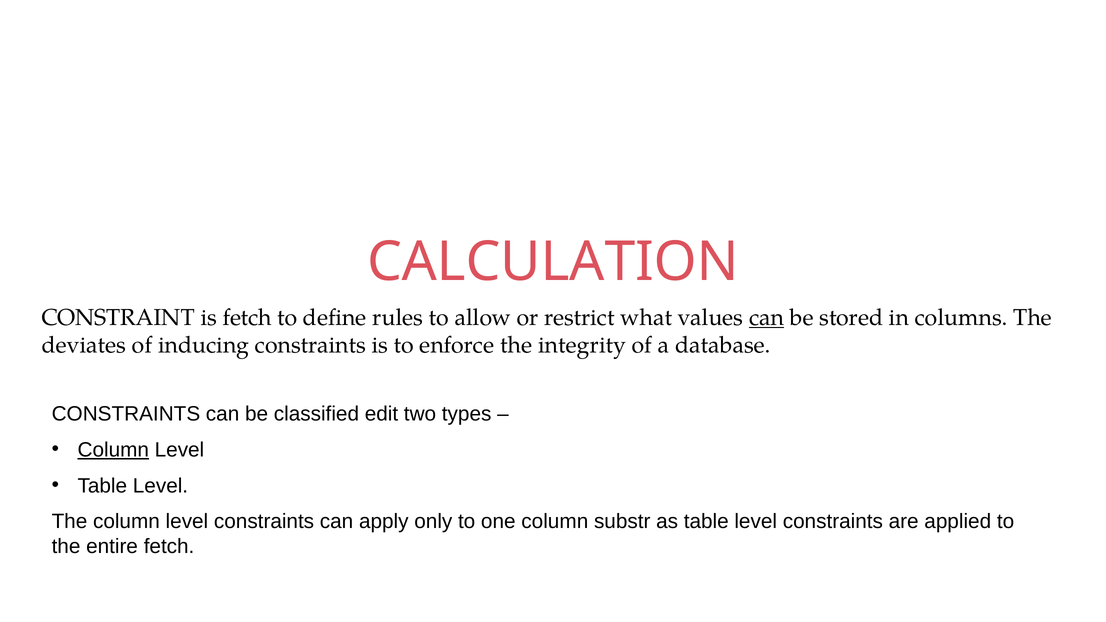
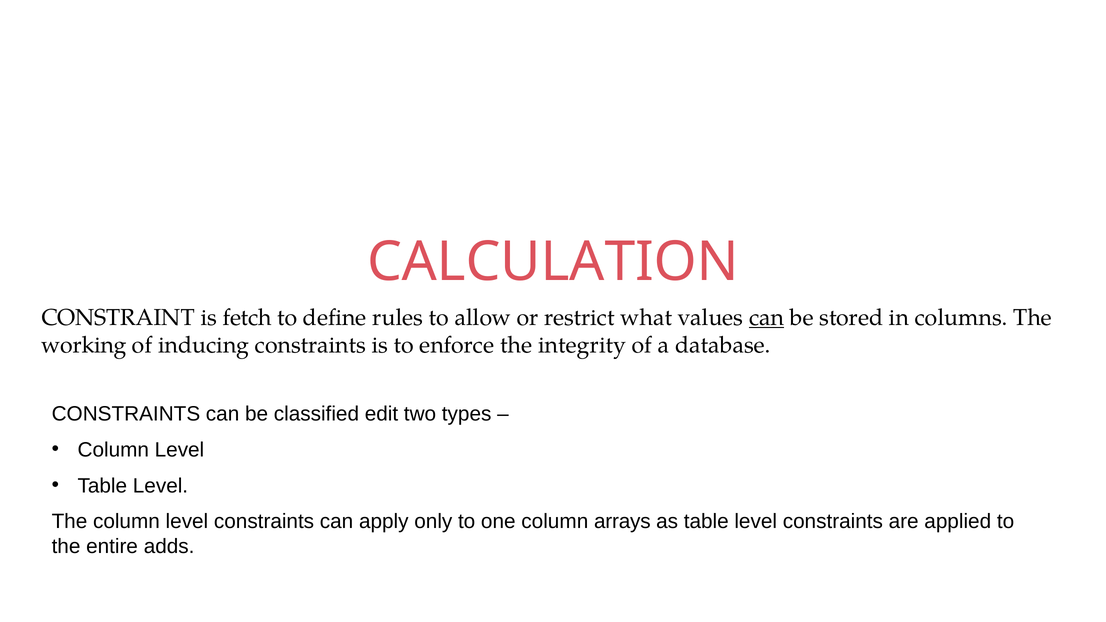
deviates: deviates -> working
Column at (113, 450) underline: present -> none
substr: substr -> arrays
entire fetch: fetch -> adds
